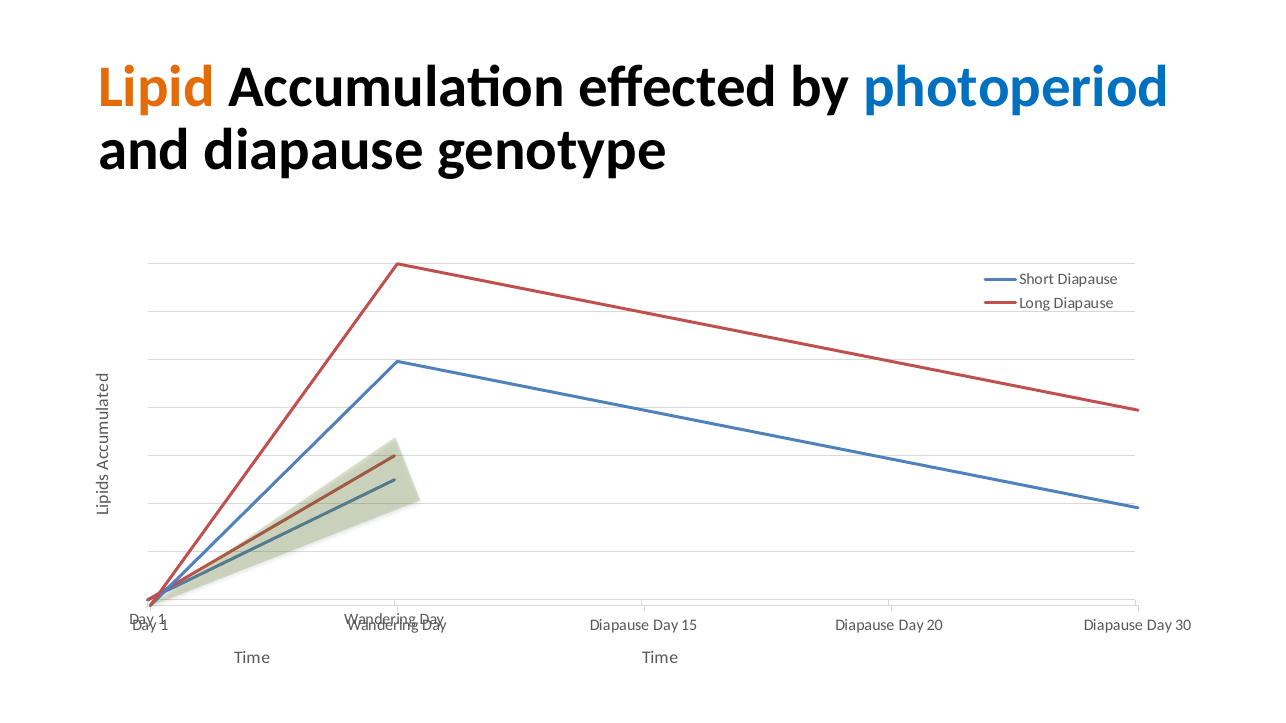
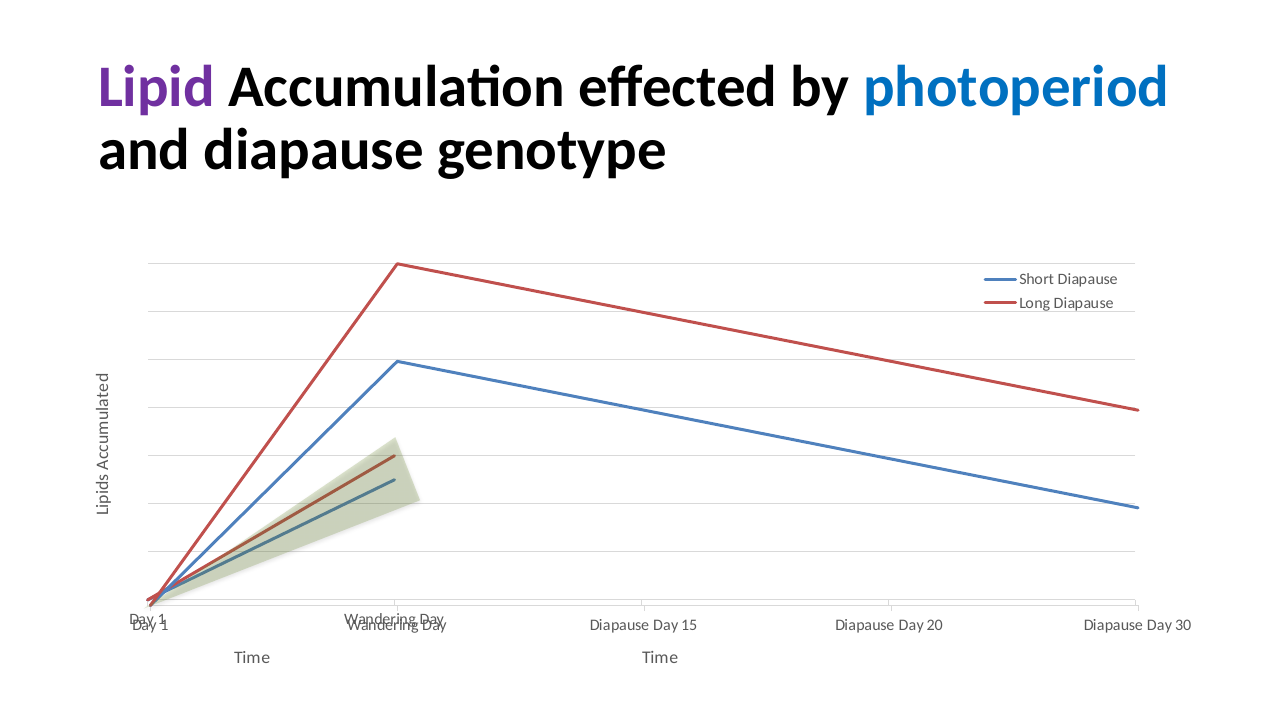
Lipid colour: orange -> purple
